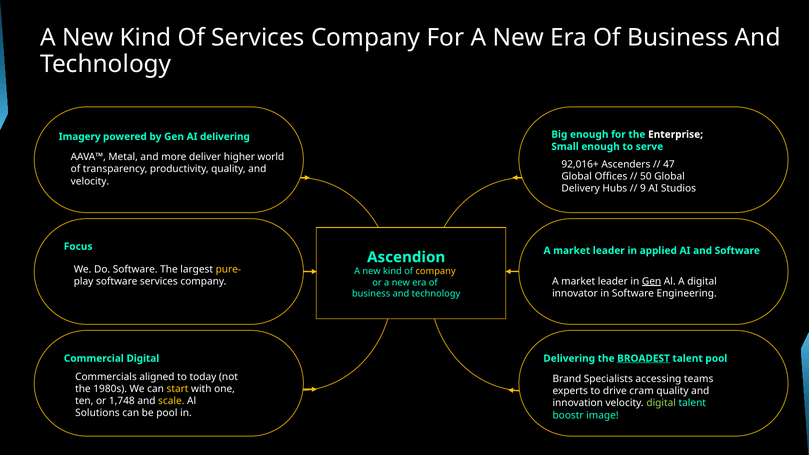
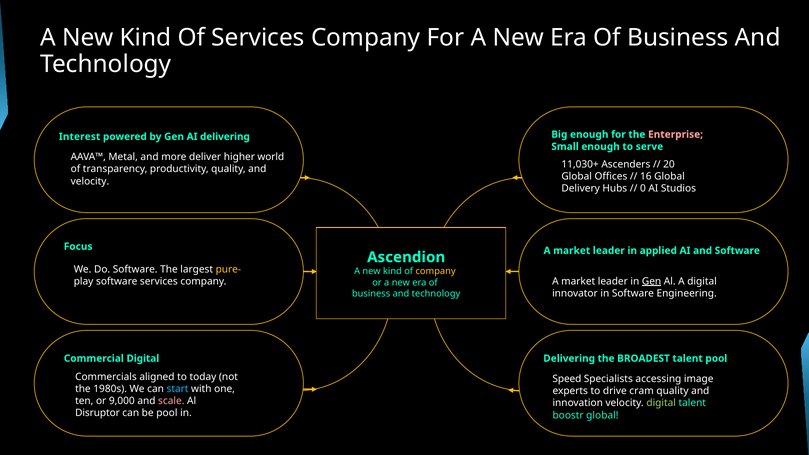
Enterprise colour: white -> pink
Imagery: Imagery -> Interest
92,016+: 92,016+ -> 11,030+
47: 47 -> 20
50: 50 -> 16
9: 9 -> 0
BROADEST underline: present -> none
Brand: Brand -> Speed
teams: teams -> image
start colour: yellow -> light blue
1,748: 1,748 -> 9,000
scale colour: yellow -> pink
Solutions: Solutions -> Disruptor
boostr image: image -> global
